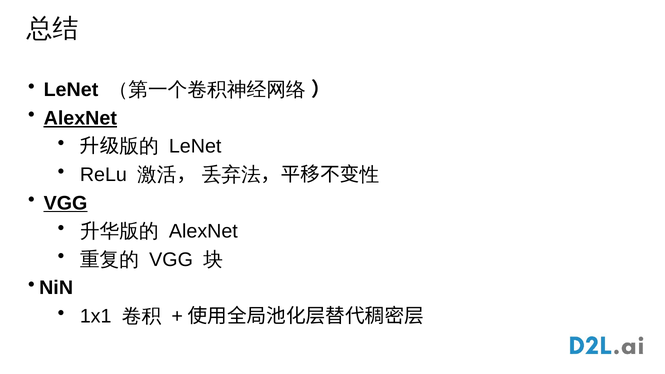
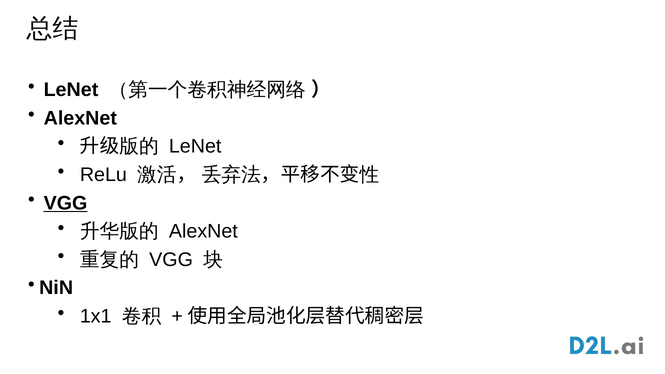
AlexNet at (80, 118) underline: present -> none
